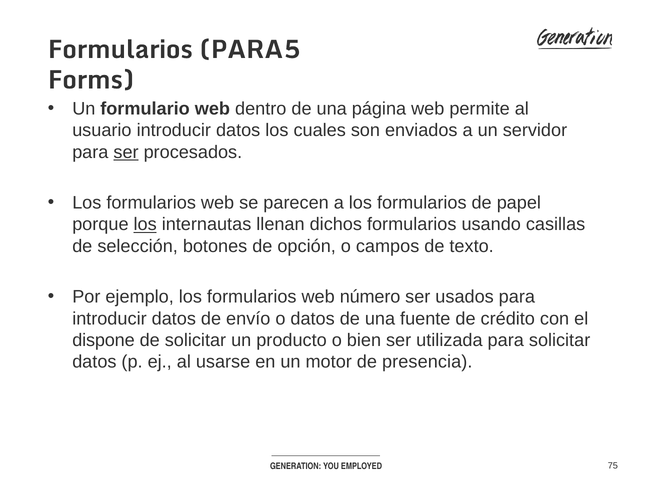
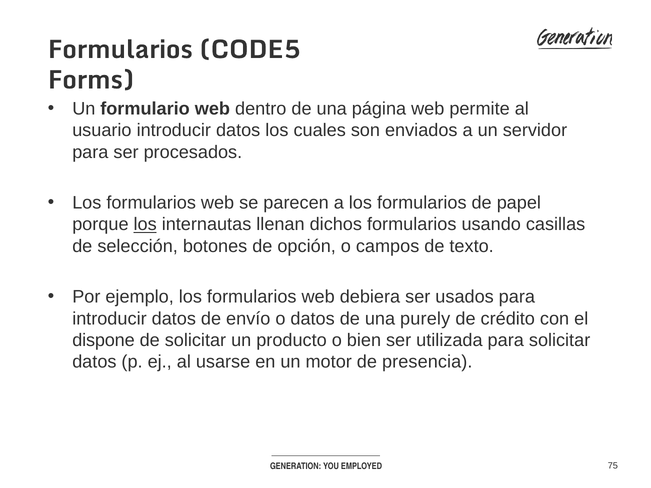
PARA5: PARA5 -> CODE5
ser at (126, 152) underline: present -> none
número: número -> debiera
fuente: fuente -> purely
